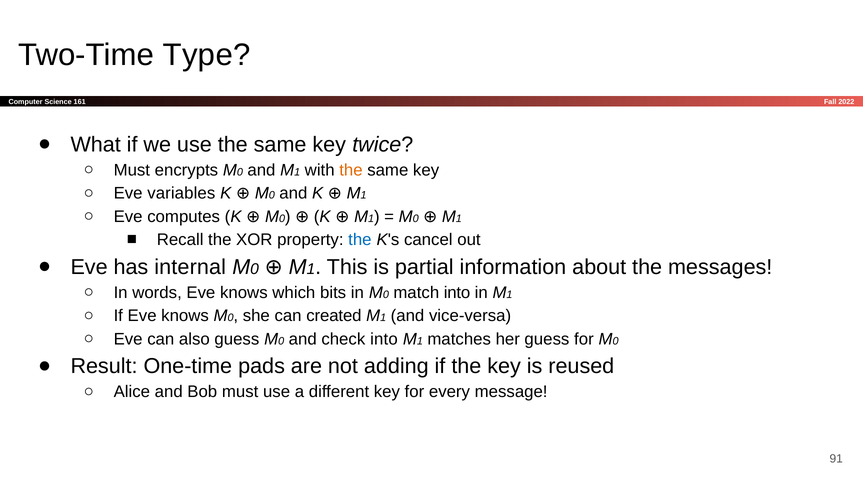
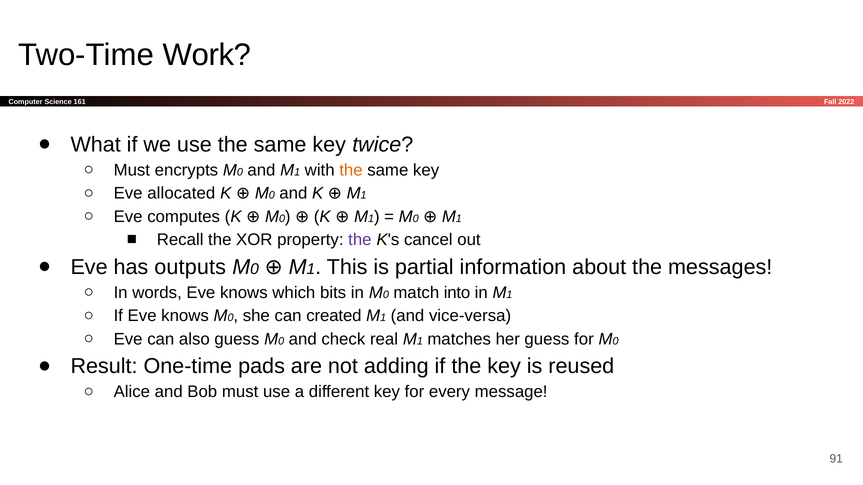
Type: Type -> Work
variables: variables -> allocated
the at (360, 240) colour: blue -> purple
internal: internal -> outputs
check into: into -> real
